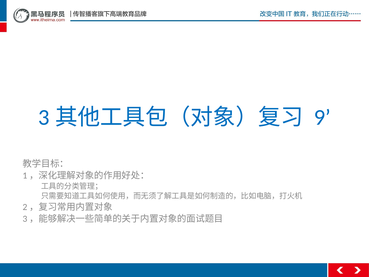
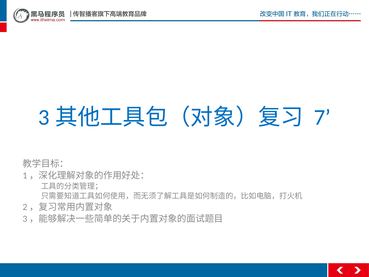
9: 9 -> 7
